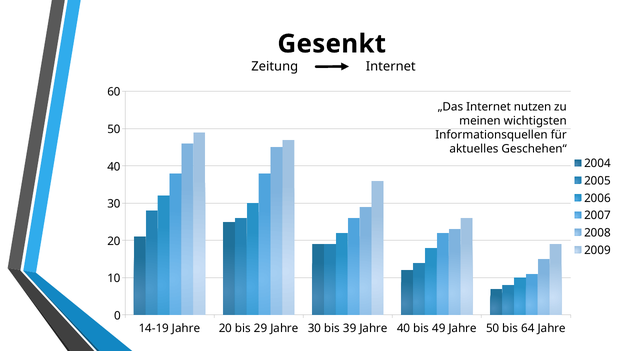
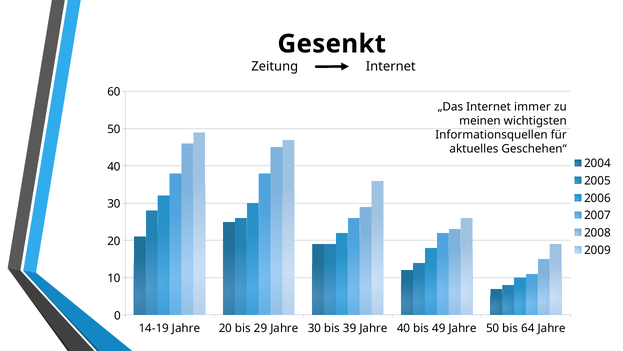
nutzen: nutzen -> immer
